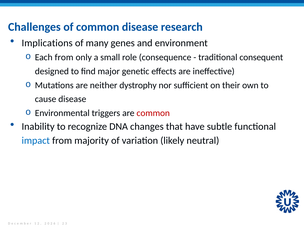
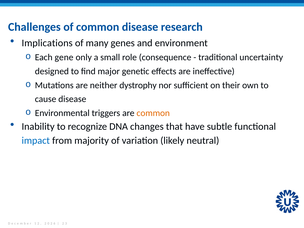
Each from: from -> gene
consequent: consequent -> uncertainty
common at (153, 113) colour: red -> orange
